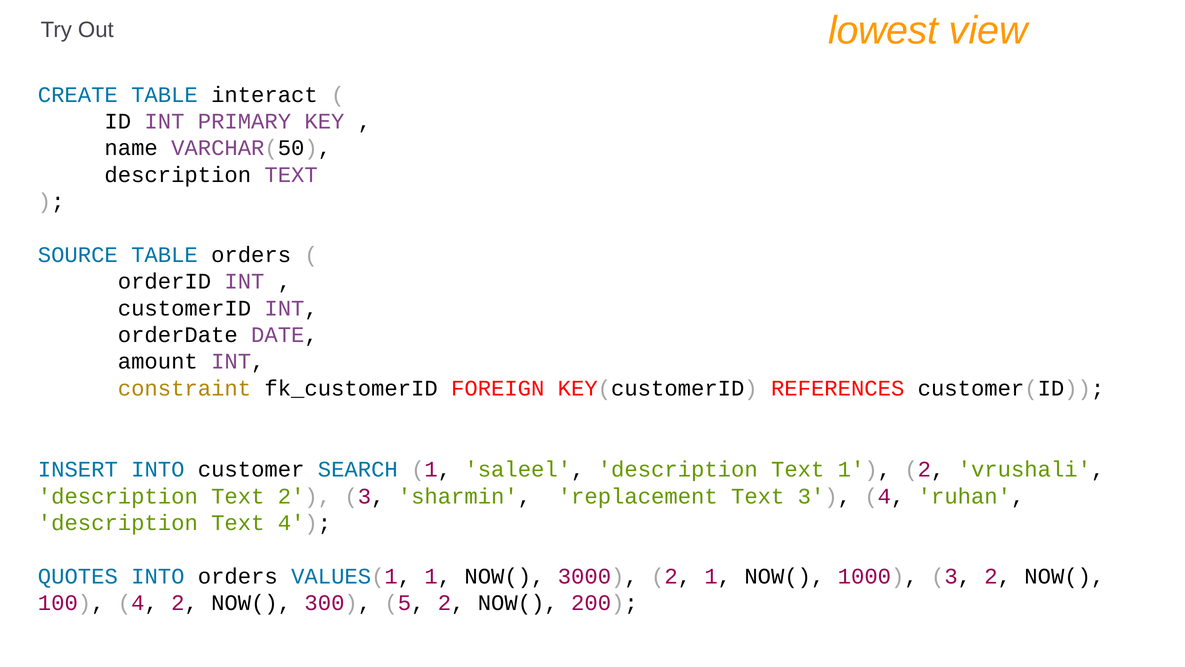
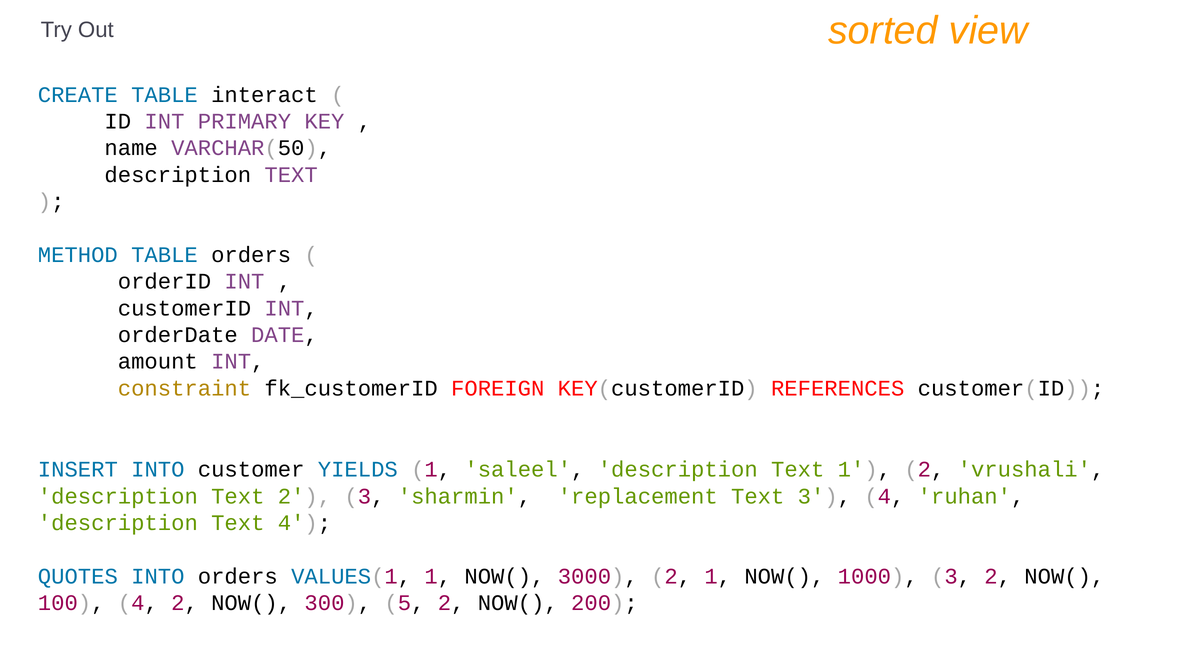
lowest: lowest -> sorted
SOURCE: SOURCE -> METHOD
SEARCH: SEARCH -> YIELDS
